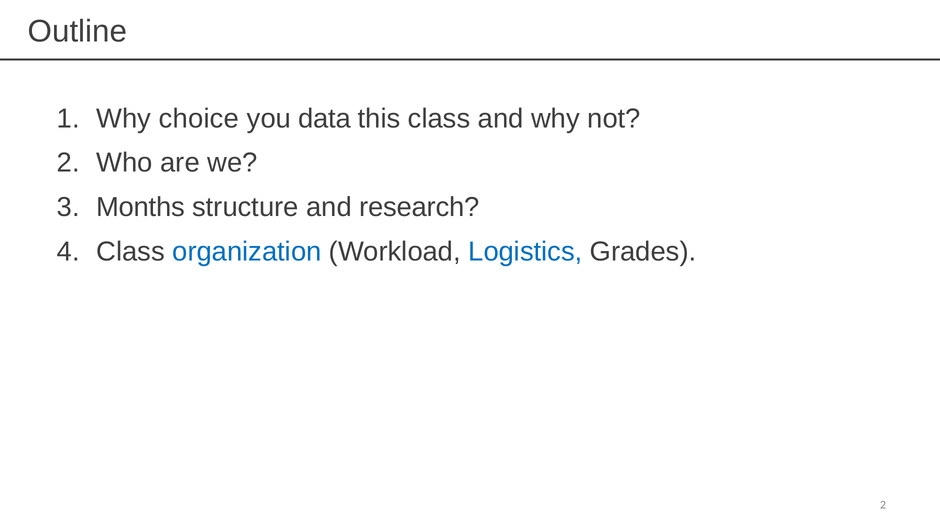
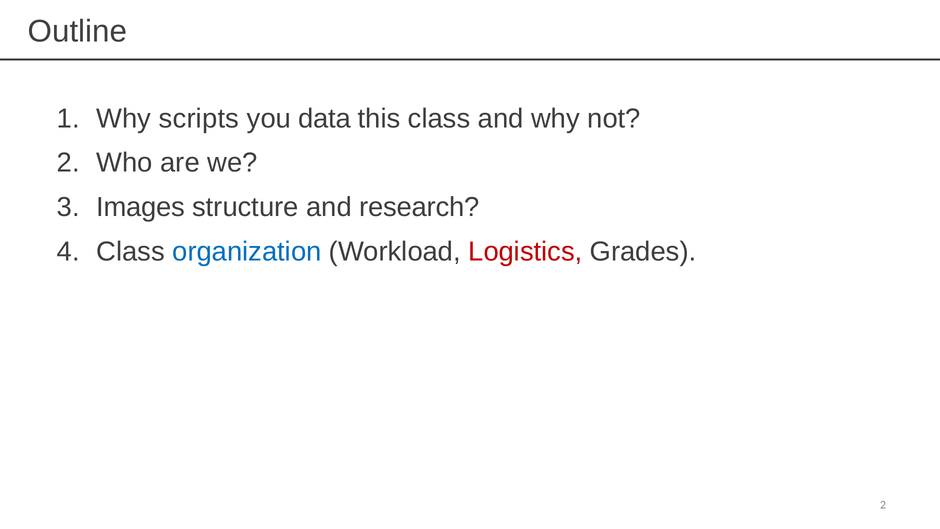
choice: choice -> scripts
Months: Months -> Images
Logistics colour: blue -> red
